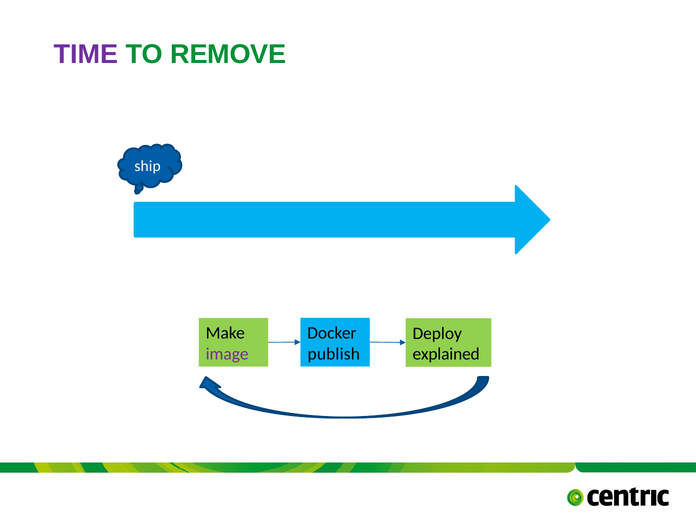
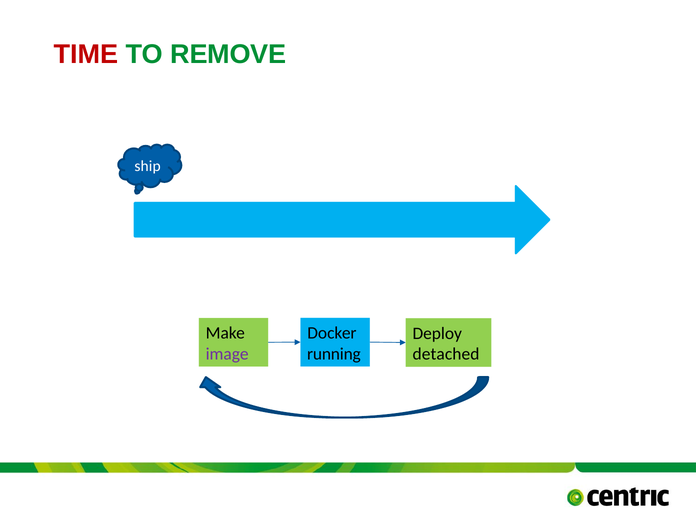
TIME colour: purple -> red
publish: publish -> running
explained: explained -> detached
